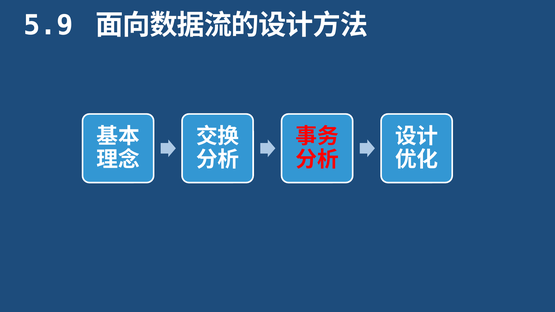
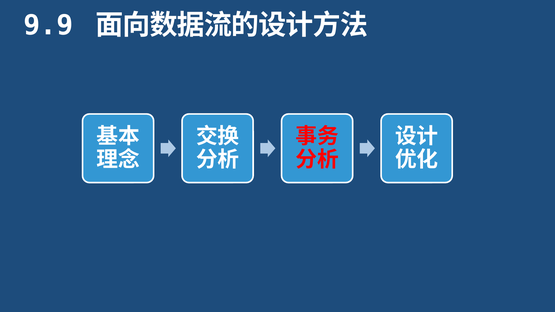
5.9: 5.9 -> 9.9
